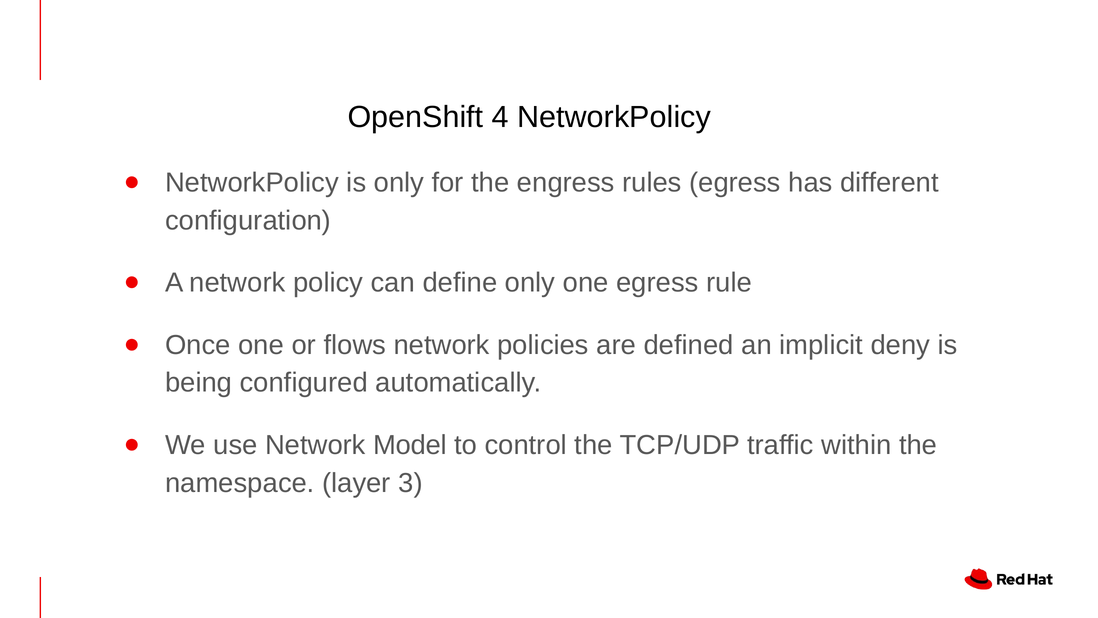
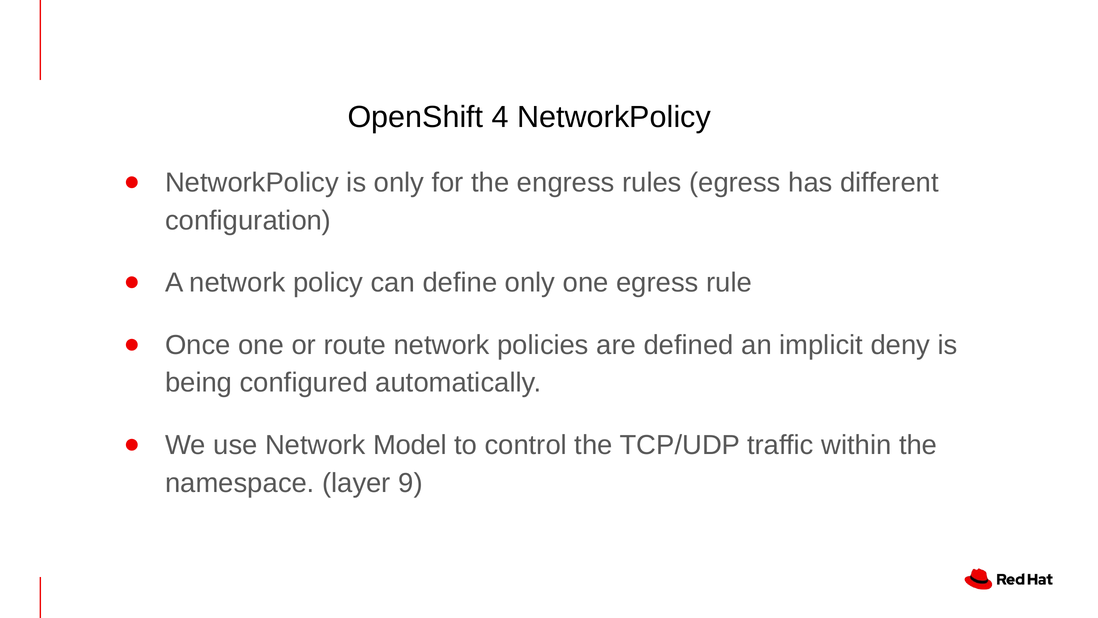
flows: flows -> route
3: 3 -> 9
